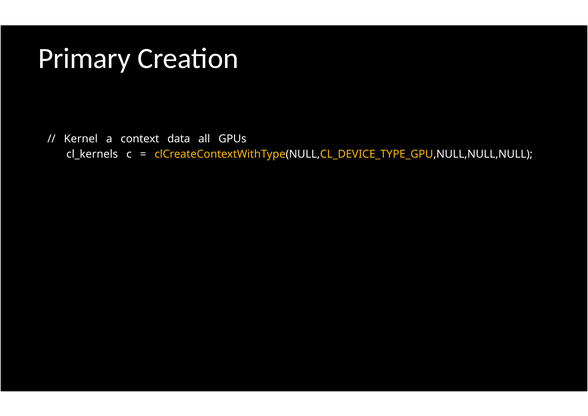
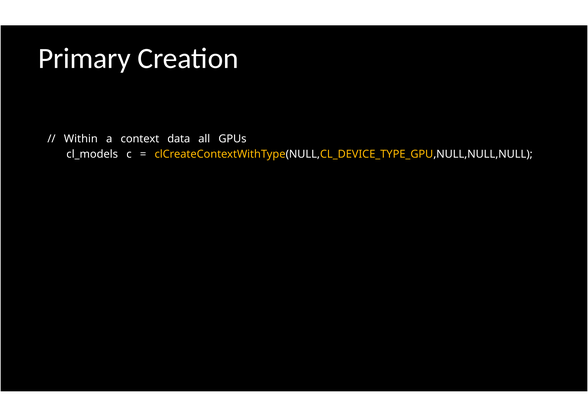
Kernel: Kernel -> Within
cl_kernels: cl_kernels -> cl_models
